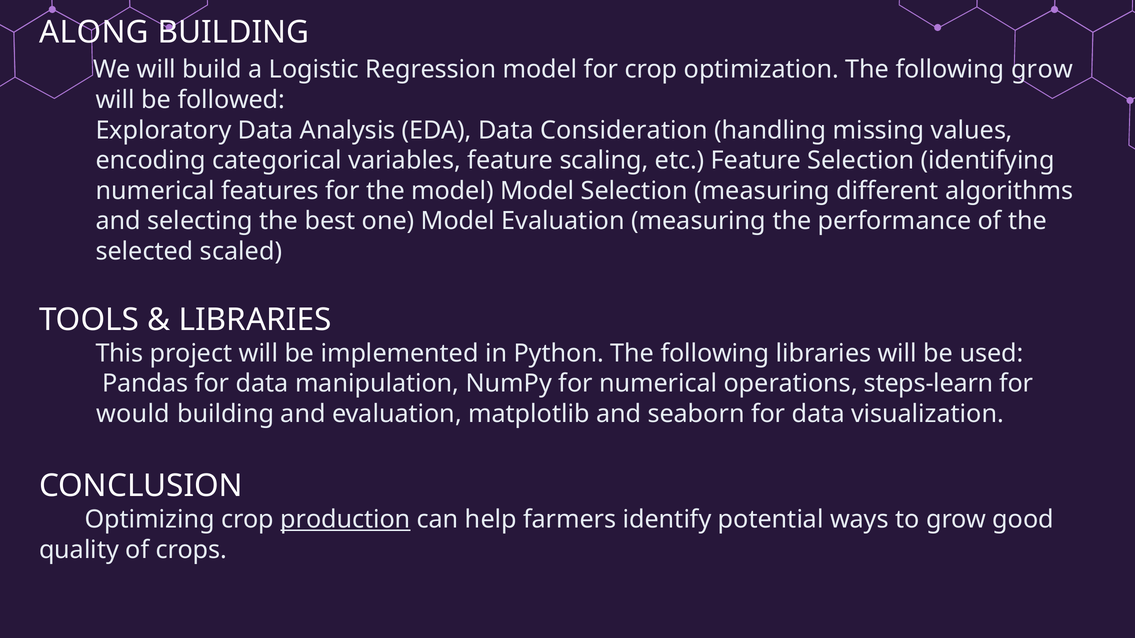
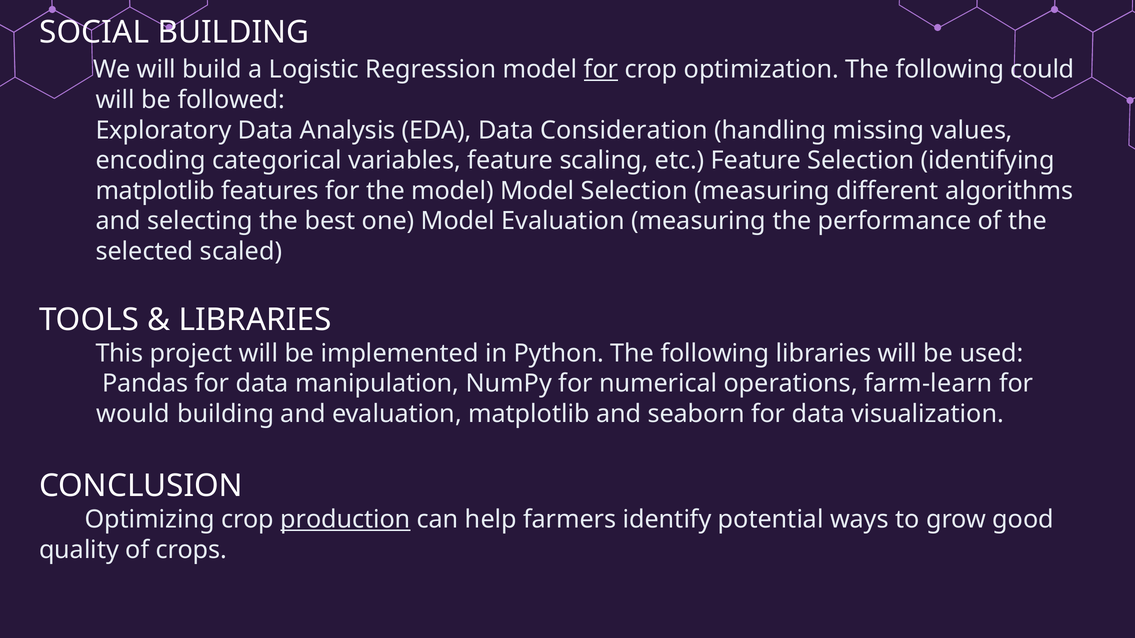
ALONG: ALONG -> SOCIAL
for at (601, 69) underline: none -> present
following grow: grow -> could
numerical at (155, 191): numerical -> matplotlib
steps-learn: steps-learn -> farm-learn
